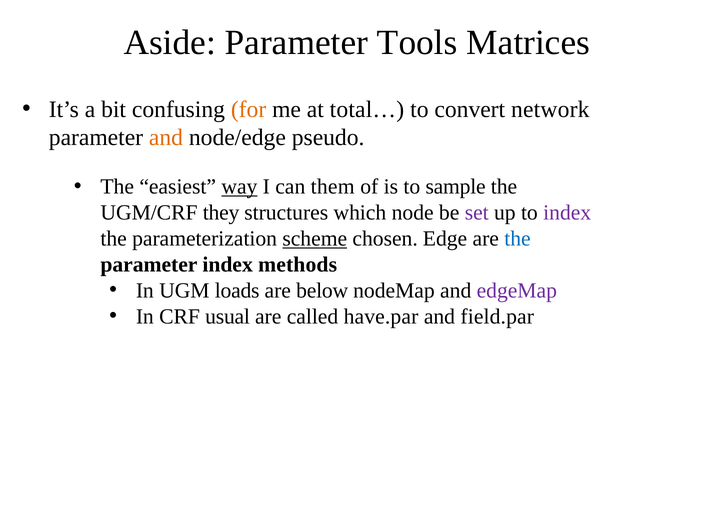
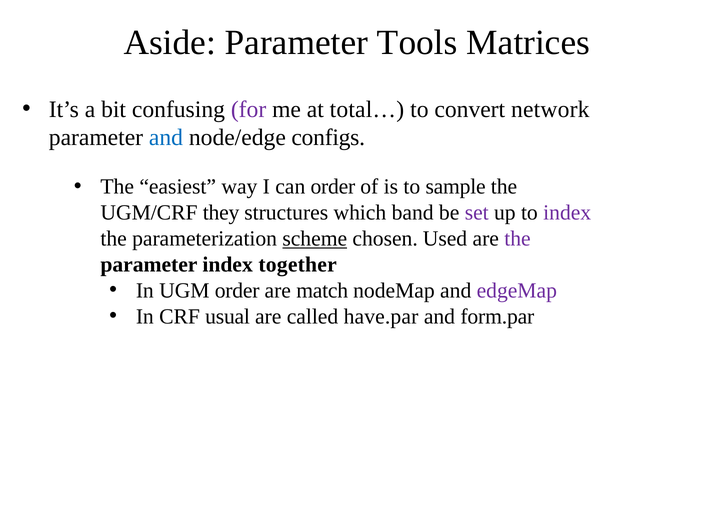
for colour: orange -> purple
and at (166, 138) colour: orange -> blue
pseudo: pseudo -> configs
way underline: present -> none
can them: them -> order
node: node -> band
Edge: Edge -> Used
the at (517, 239) colour: blue -> purple
methods: methods -> together
UGM loads: loads -> order
below: below -> match
field.par: field.par -> form.par
